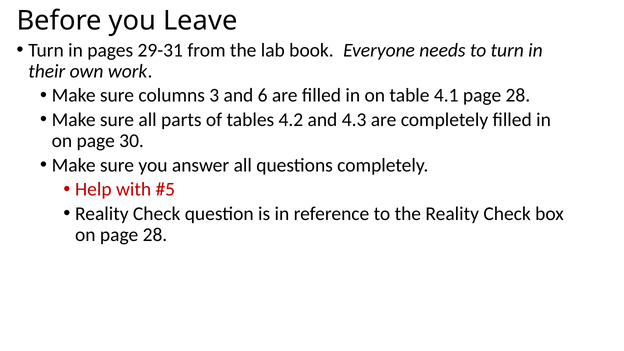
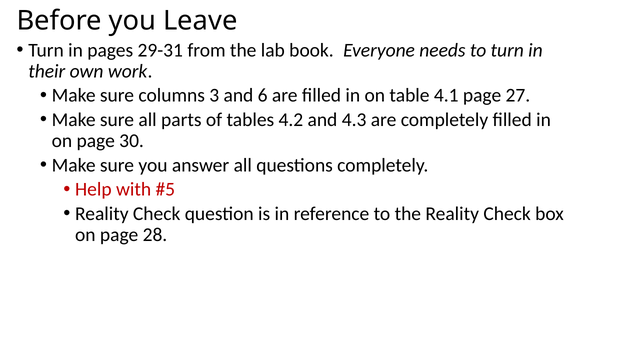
4.1 page 28: 28 -> 27
